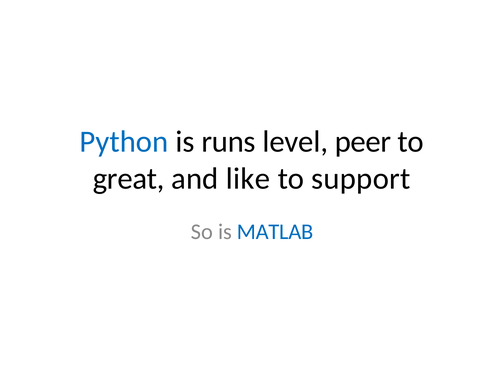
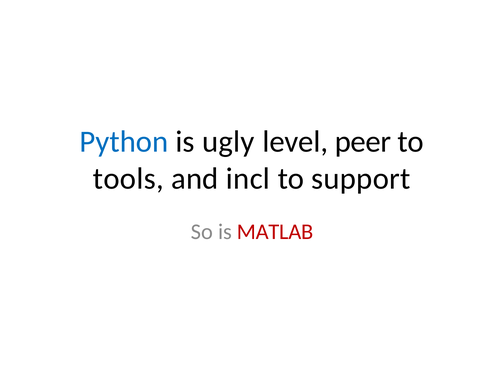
runs: runs -> ugly
great: great -> tools
like: like -> incl
MATLAB colour: blue -> red
